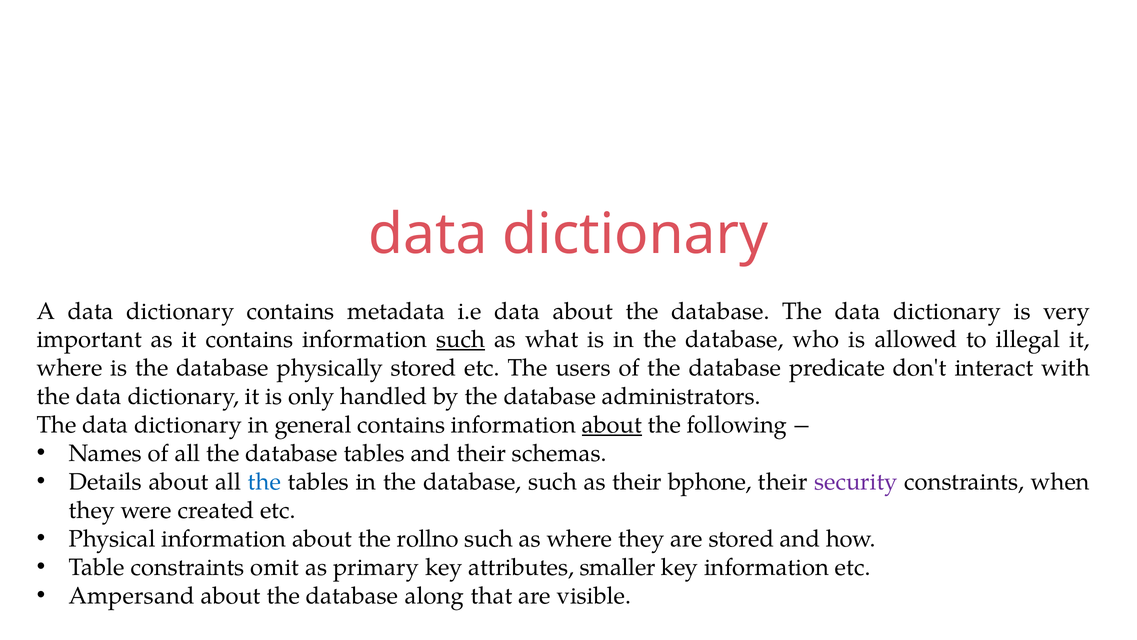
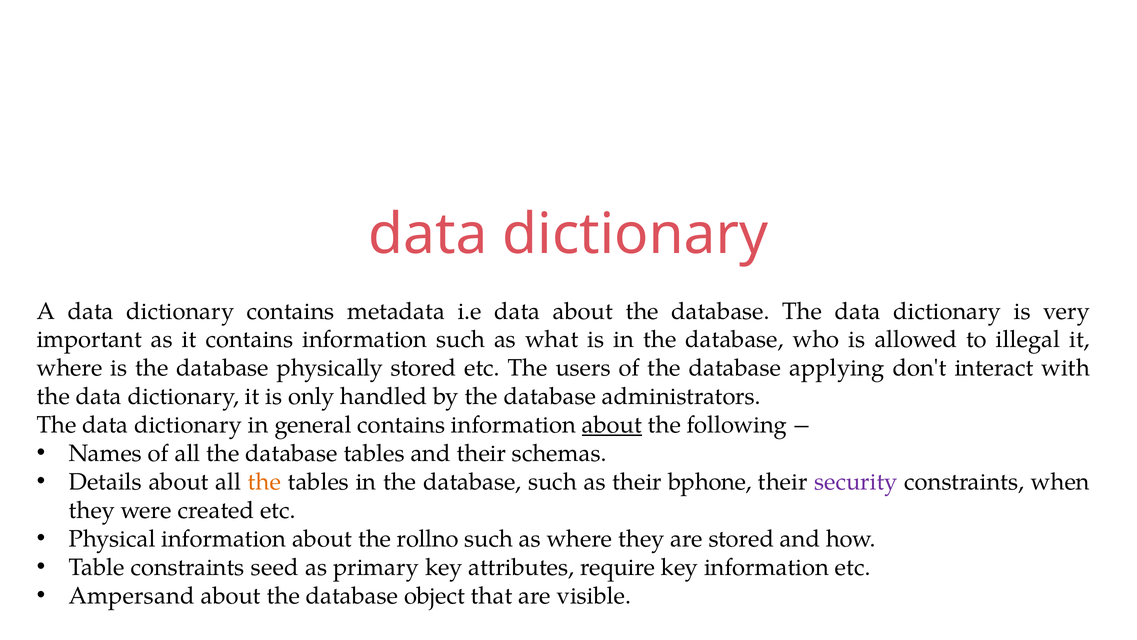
such at (461, 339) underline: present -> none
predicate: predicate -> applying
the at (264, 482) colour: blue -> orange
omit: omit -> seed
smaller: smaller -> require
along: along -> object
